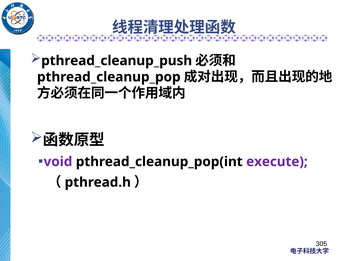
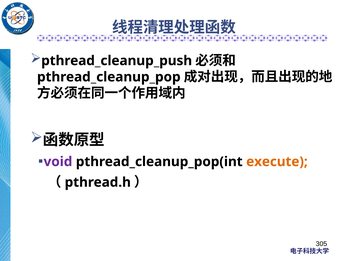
execute colour: purple -> orange
